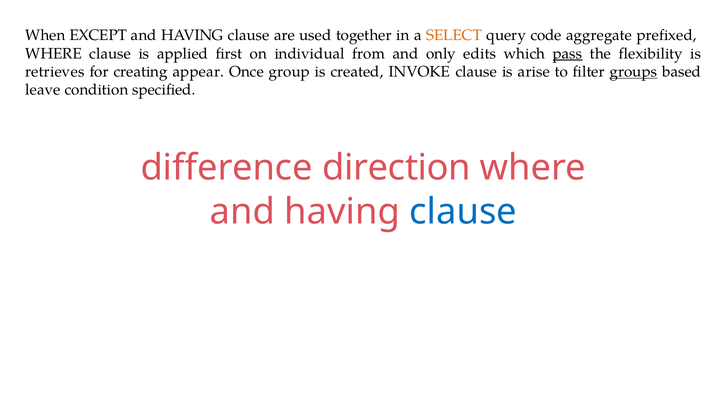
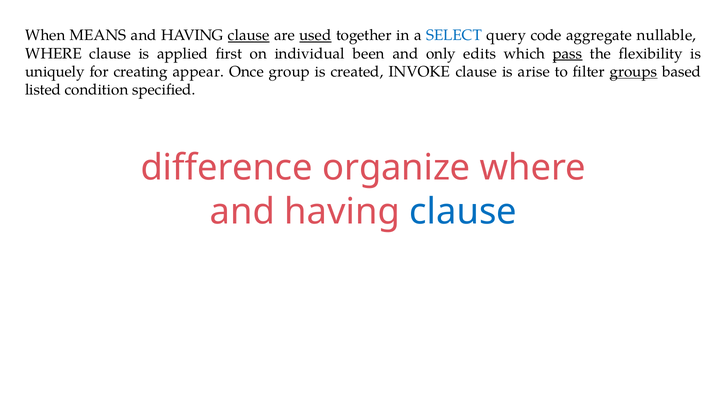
EXCEPT: EXCEPT -> MEANS
clause at (249, 35) underline: none -> present
used underline: none -> present
SELECT colour: orange -> blue
prefixed: prefixed -> nullable
from: from -> been
retrieves: retrieves -> uniquely
leave: leave -> listed
direction: direction -> organize
